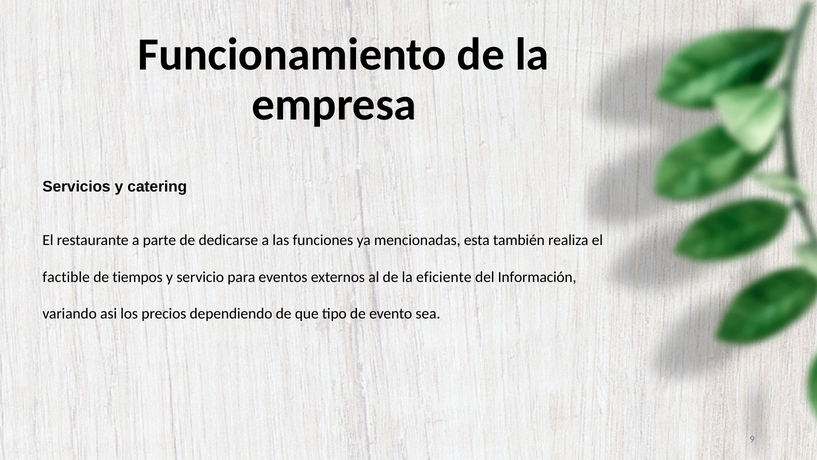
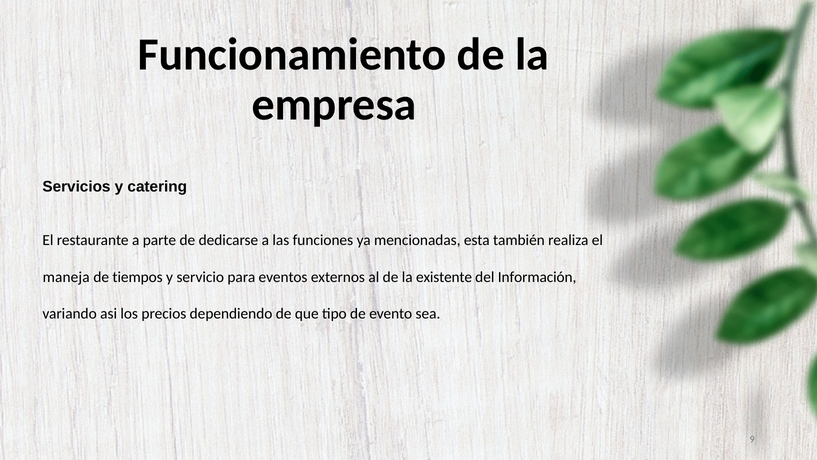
factible: factible -> maneja
eficiente: eficiente -> existente
